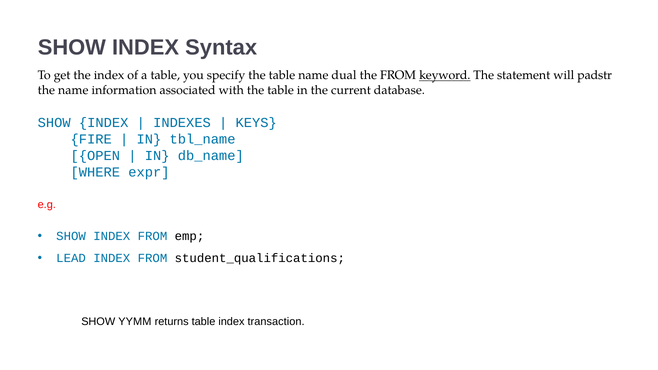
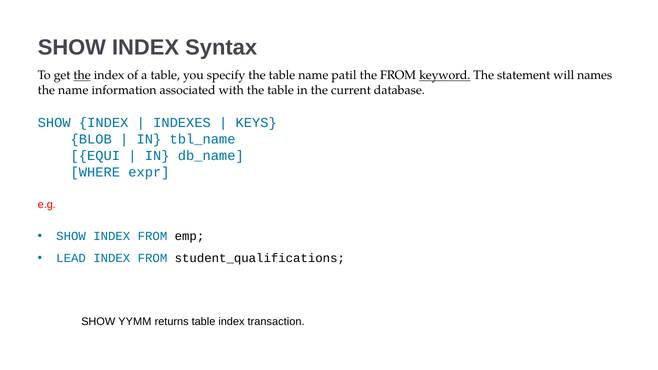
the at (82, 75) underline: none -> present
dual: dual -> patil
padstr: padstr -> names
FIRE: FIRE -> BLOB
OPEN: OPEN -> EQUI
